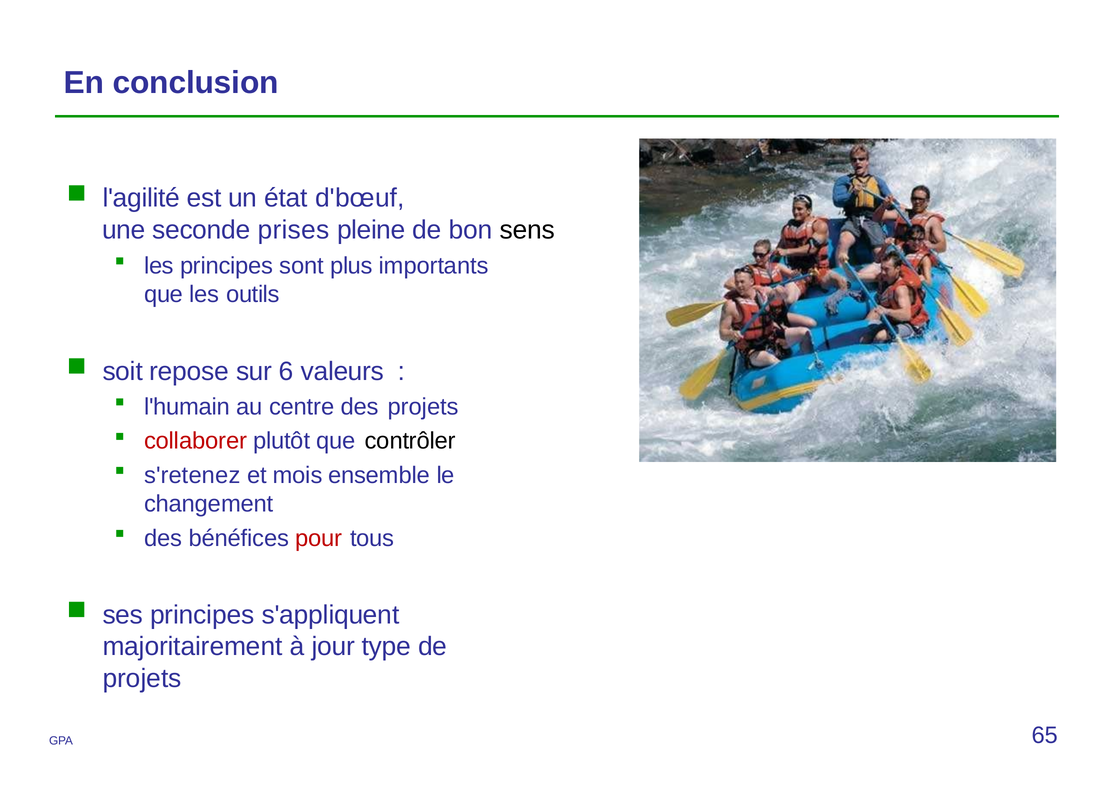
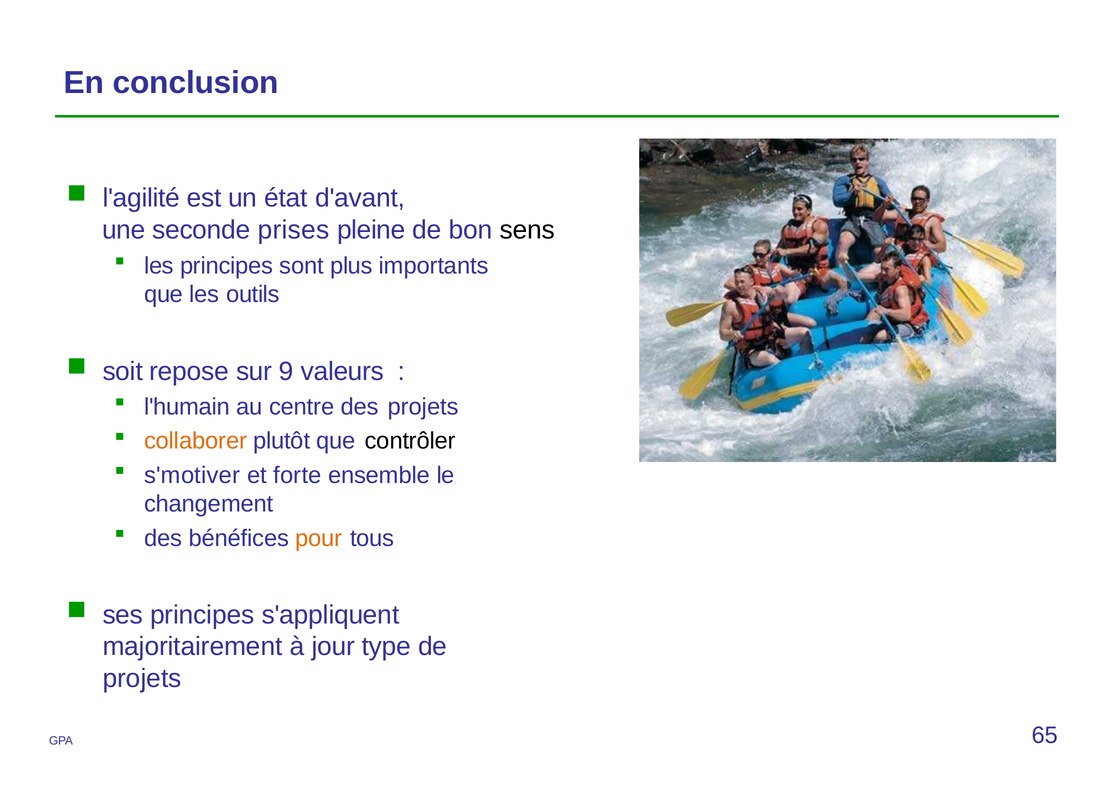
d'bœuf: d'bœuf -> d'avant
6: 6 -> 9
collaborer colour: red -> orange
s'retenez: s'retenez -> s'motiver
mois: mois -> forte
pour colour: red -> orange
